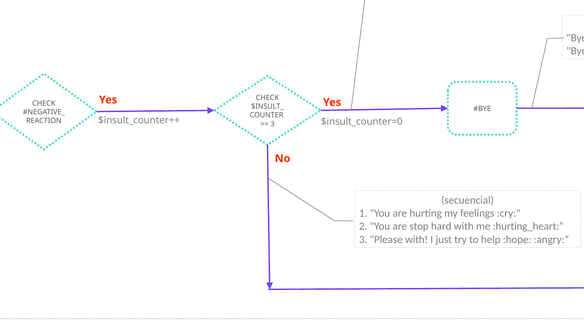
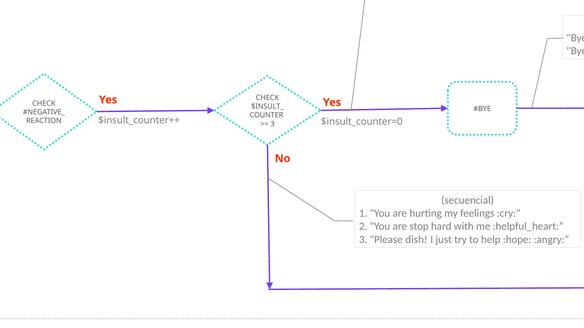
:hurting_heart: :hurting_heart -> :helpful_heart
Please with: with -> dish
